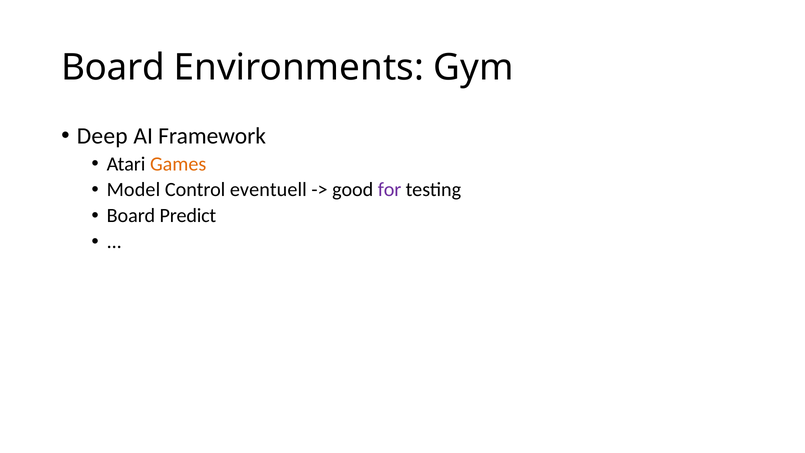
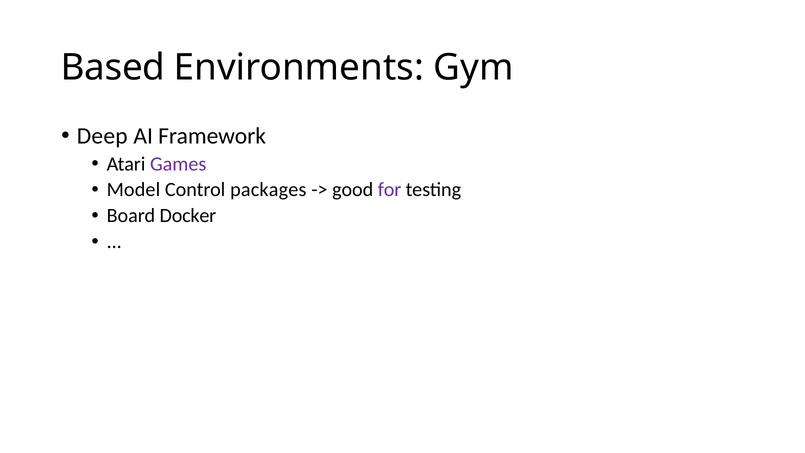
Board at (113, 68): Board -> Based
Games colour: orange -> purple
eventuell: eventuell -> packages
Predict: Predict -> Docker
